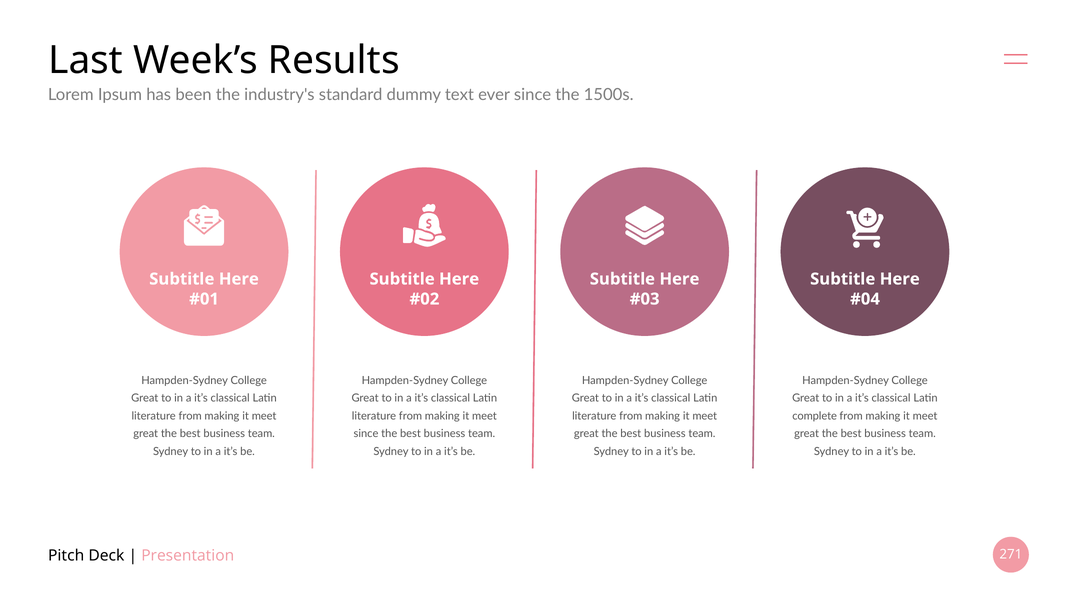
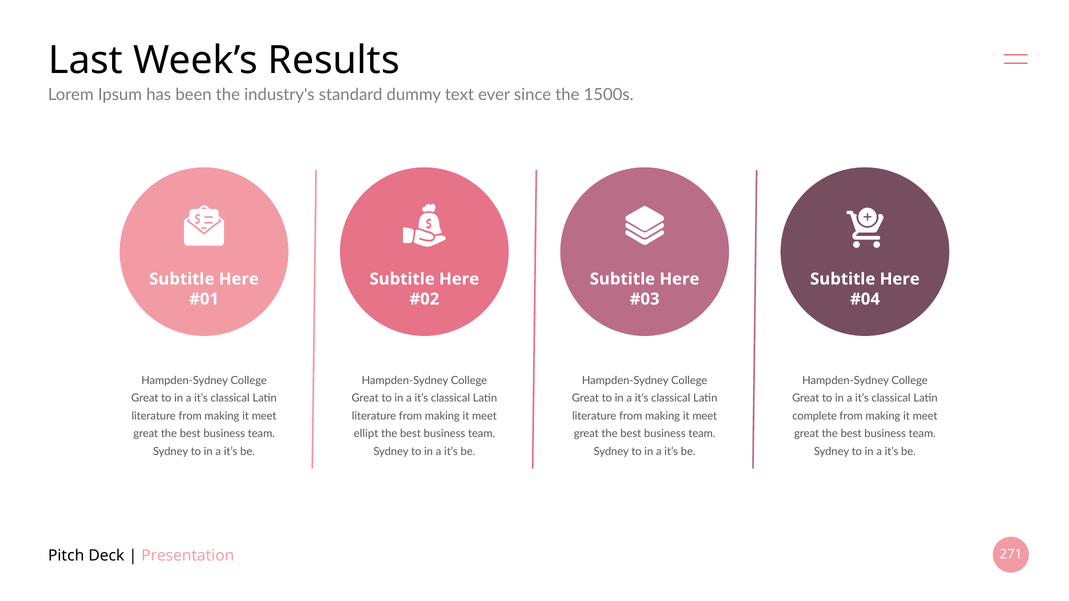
since at (366, 434): since -> ellipt
